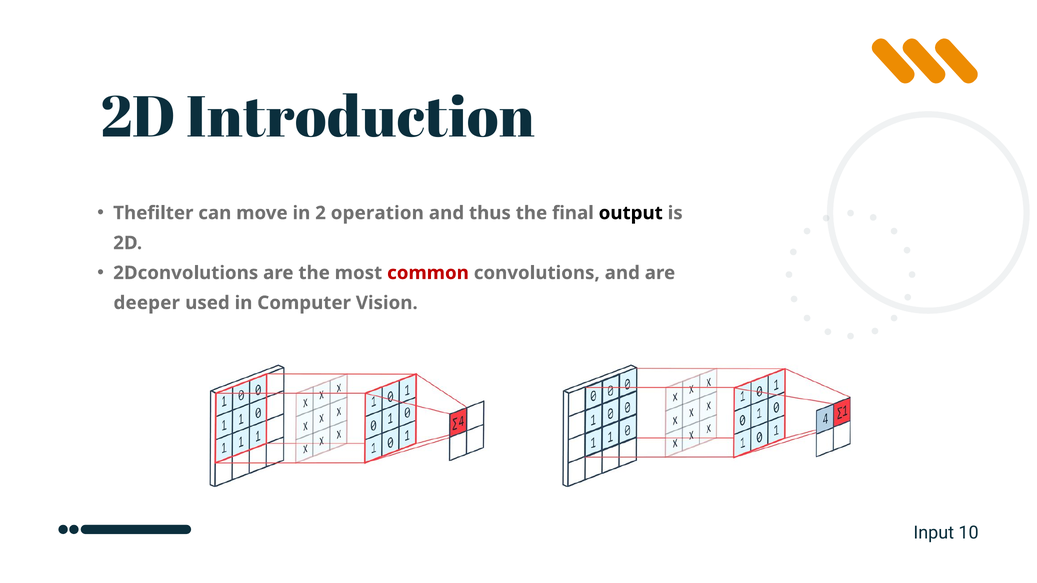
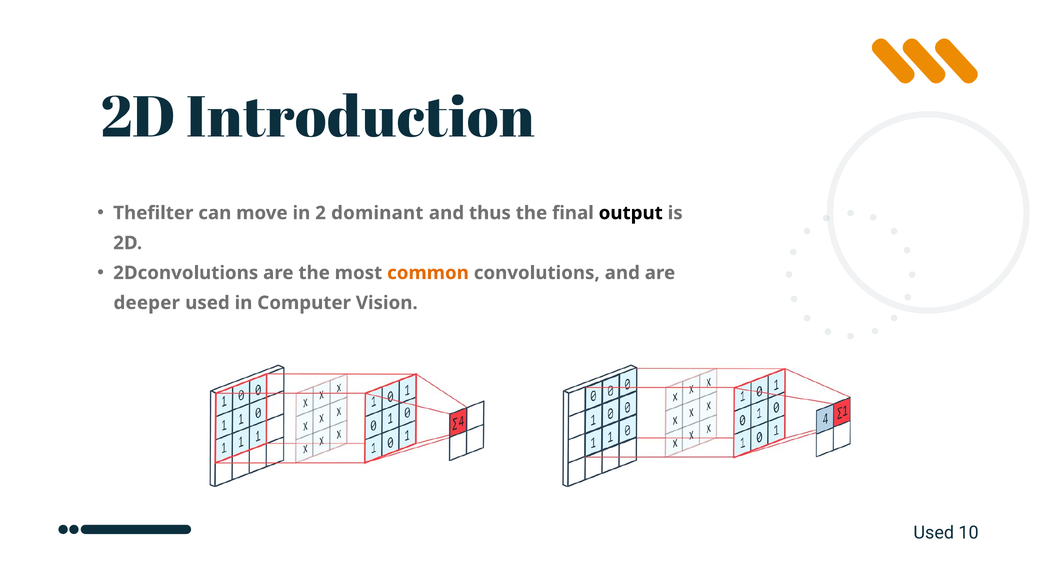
operation: operation -> dominant
common colour: red -> orange
Input at (934, 533): Input -> Used
